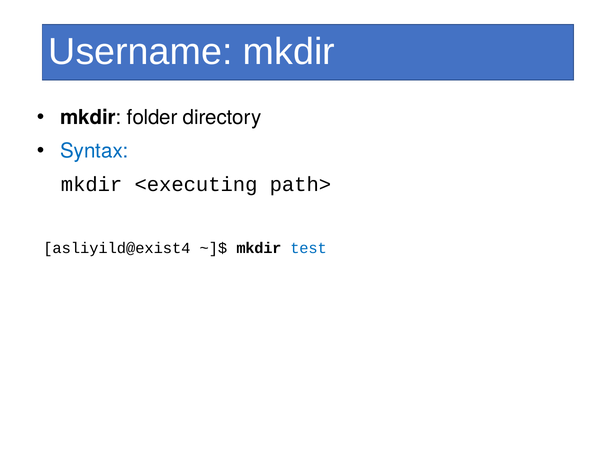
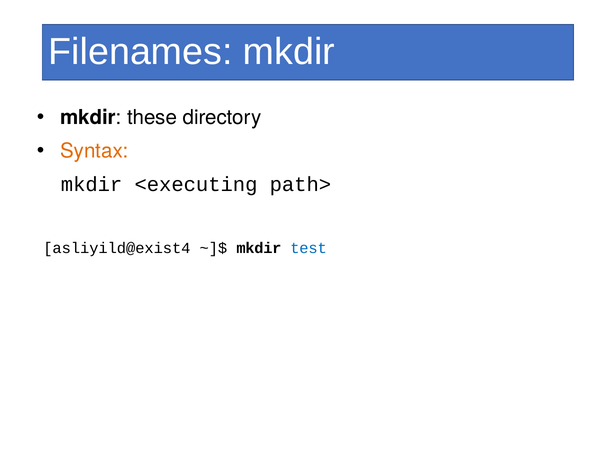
Username: Username -> Filenames
folder: folder -> these
Syntax colour: blue -> orange
